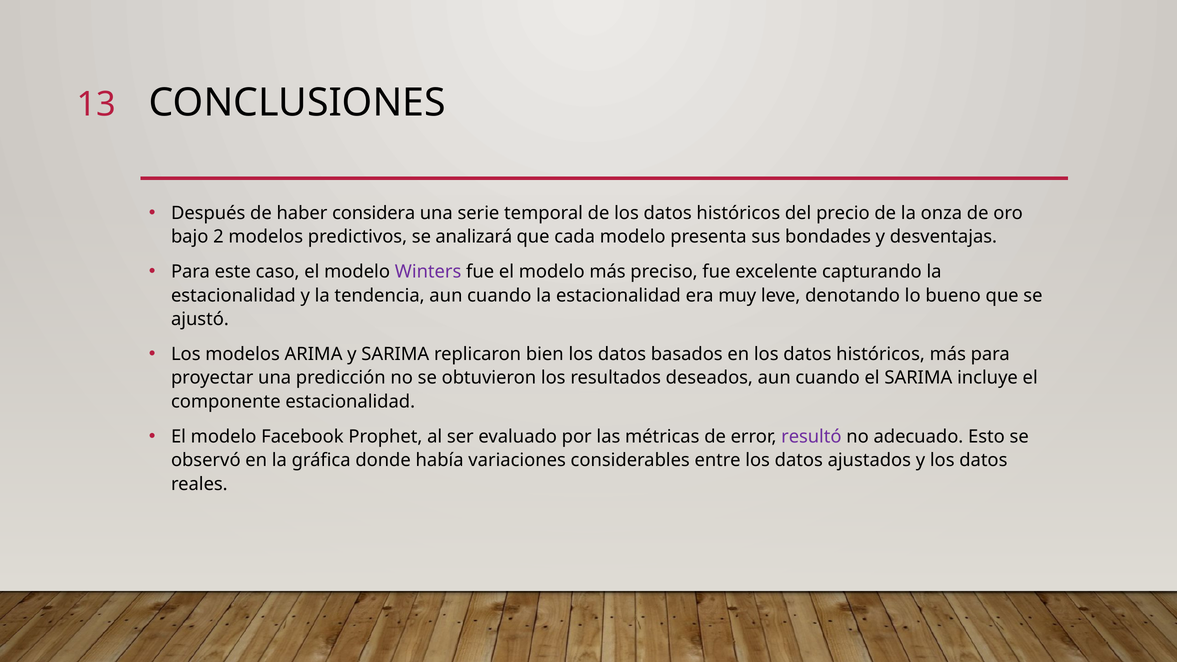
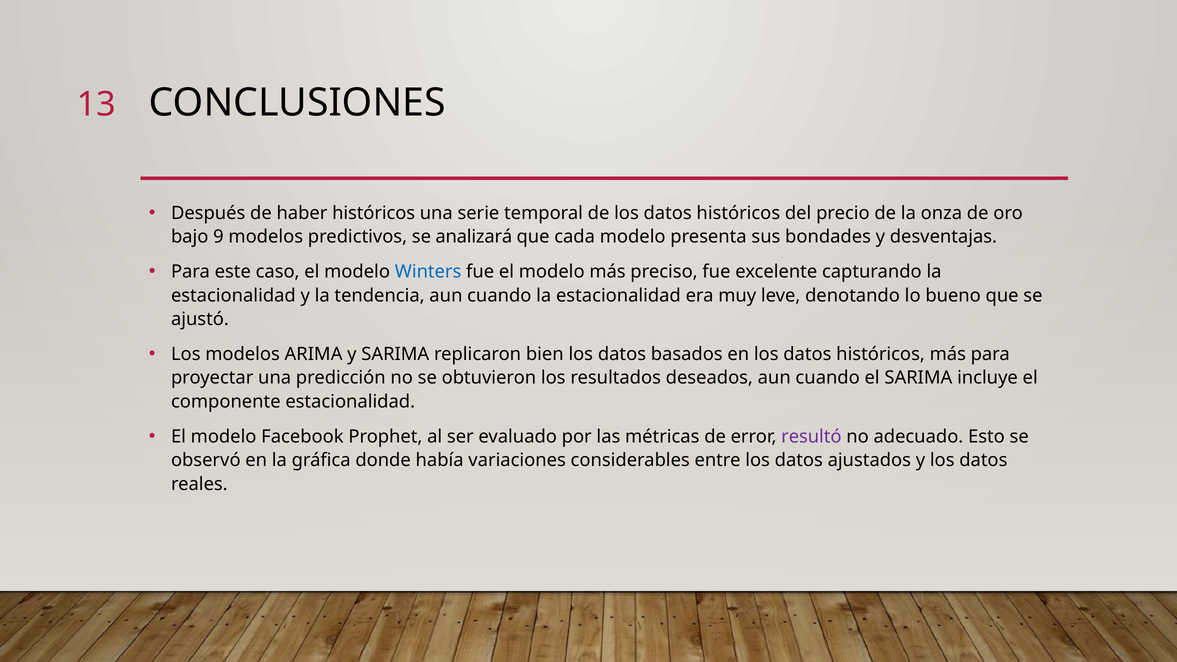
haber considera: considera -> históricos
2: 2 -> 9
Winters colour: purple -> blue
